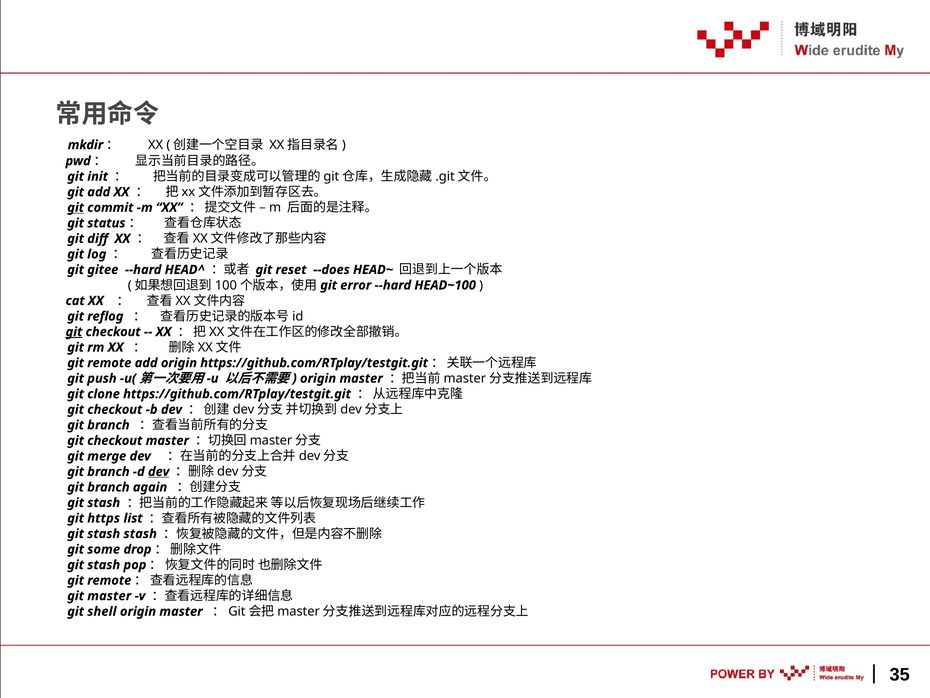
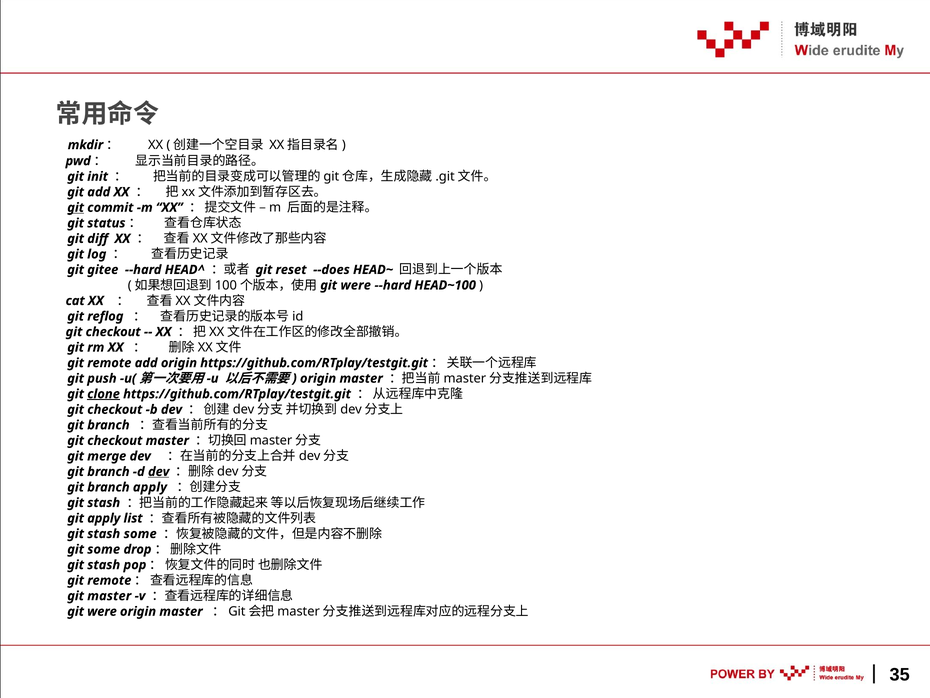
error at (356, 285): error -> were
git at (74, 332) underline: present -> none
clone underline: none -> present
branch again: again -> apply
git https: https -> apply
stash stash: stash -> some
shell at (102, 611): shell -> were
